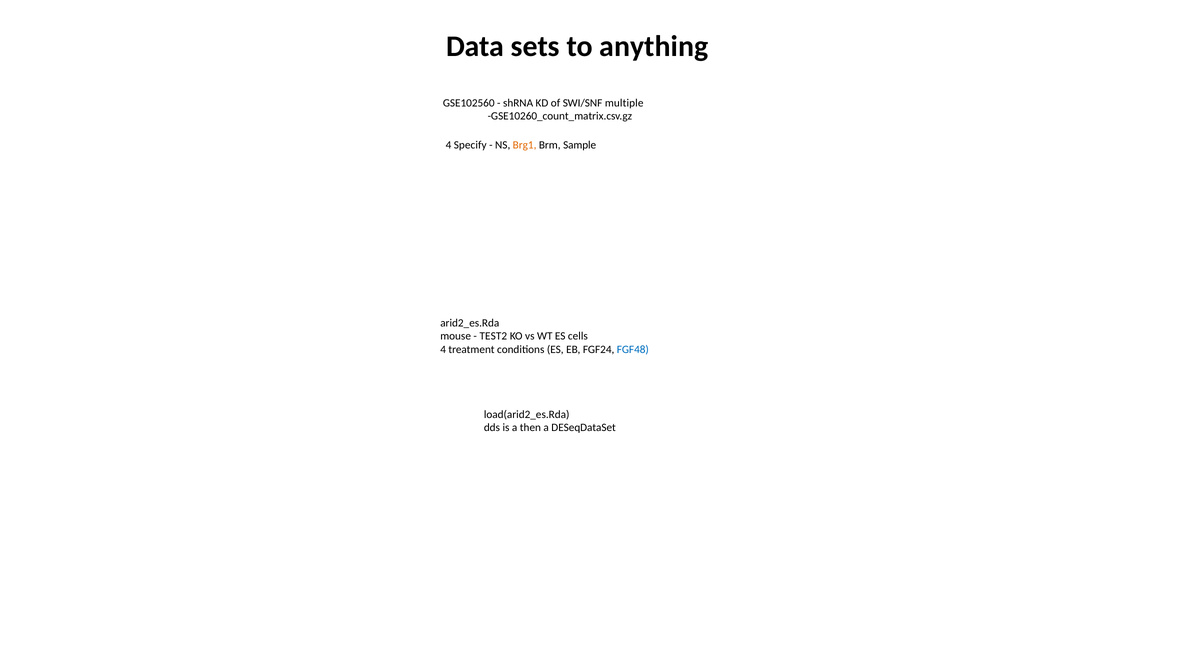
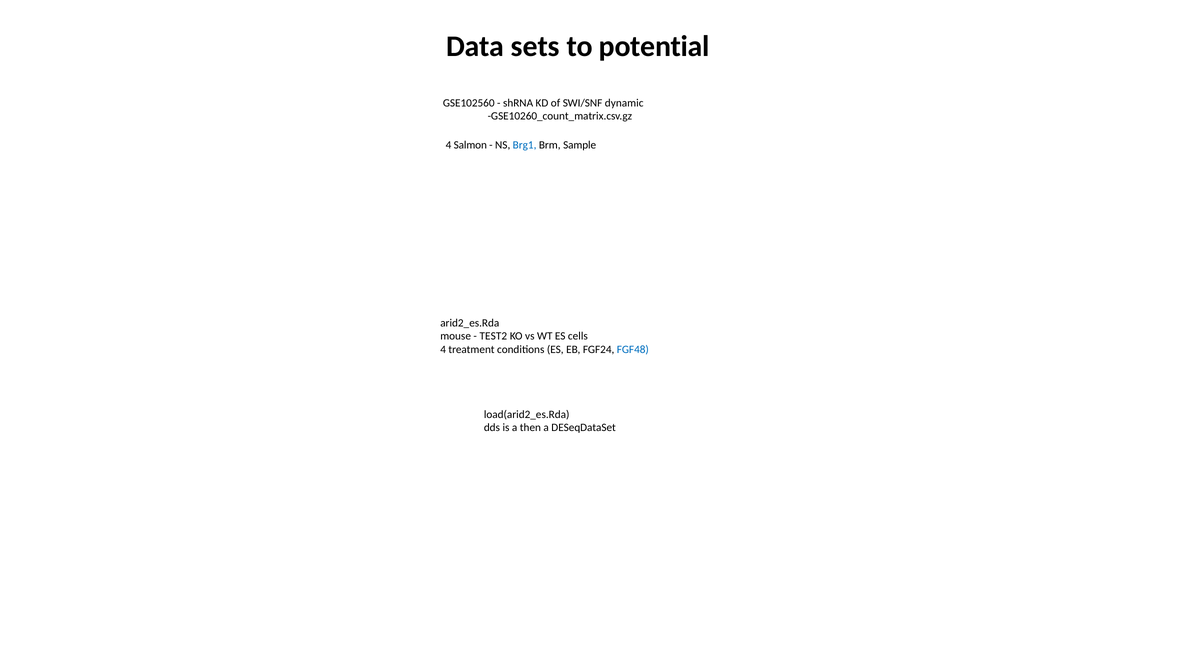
anything: anything -> potential
multiple: multiple -> dynamic
Specify: Specify -> Salmon
Brg1 colour: orange -> blue
